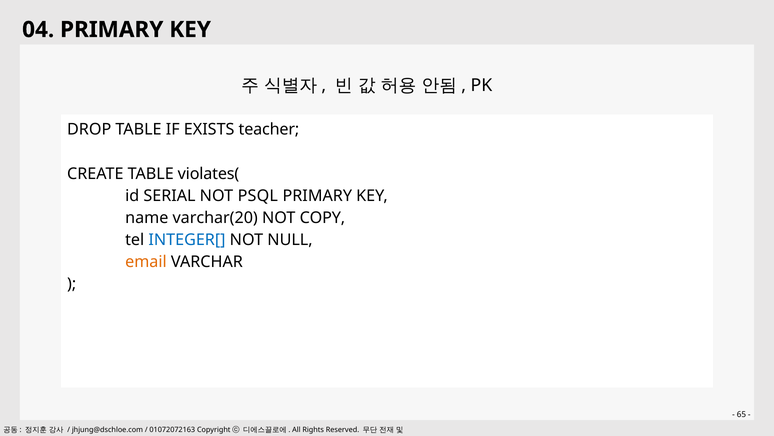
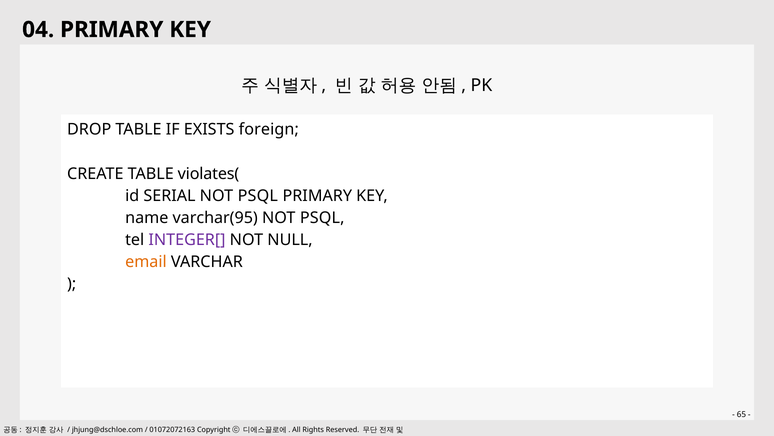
teacher: teacher -> foreign
varchar(20: varchar(20 -> varchar(95
COPY at (322, 218): COPY -> PSQL
INTEGER[ colour: blue -> purple
